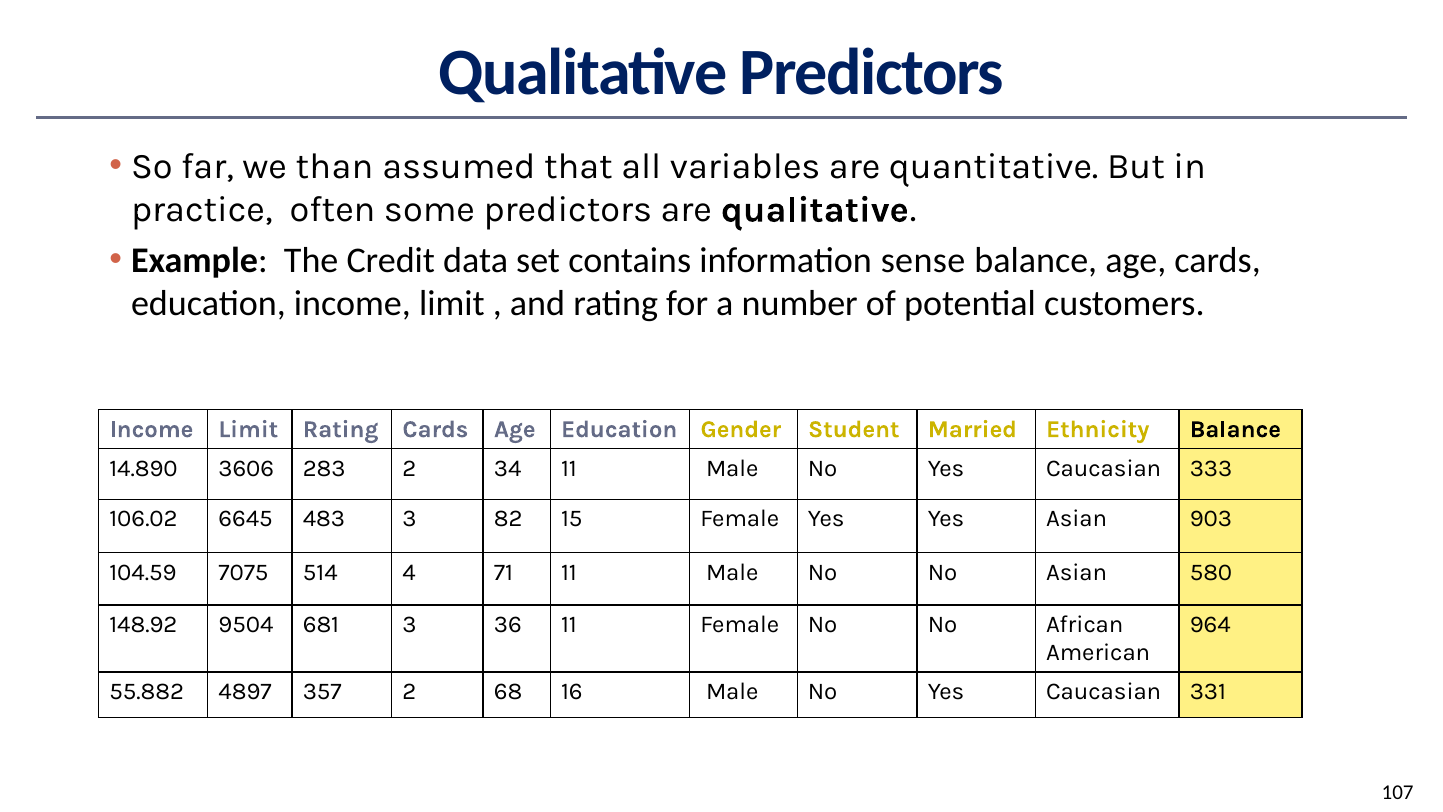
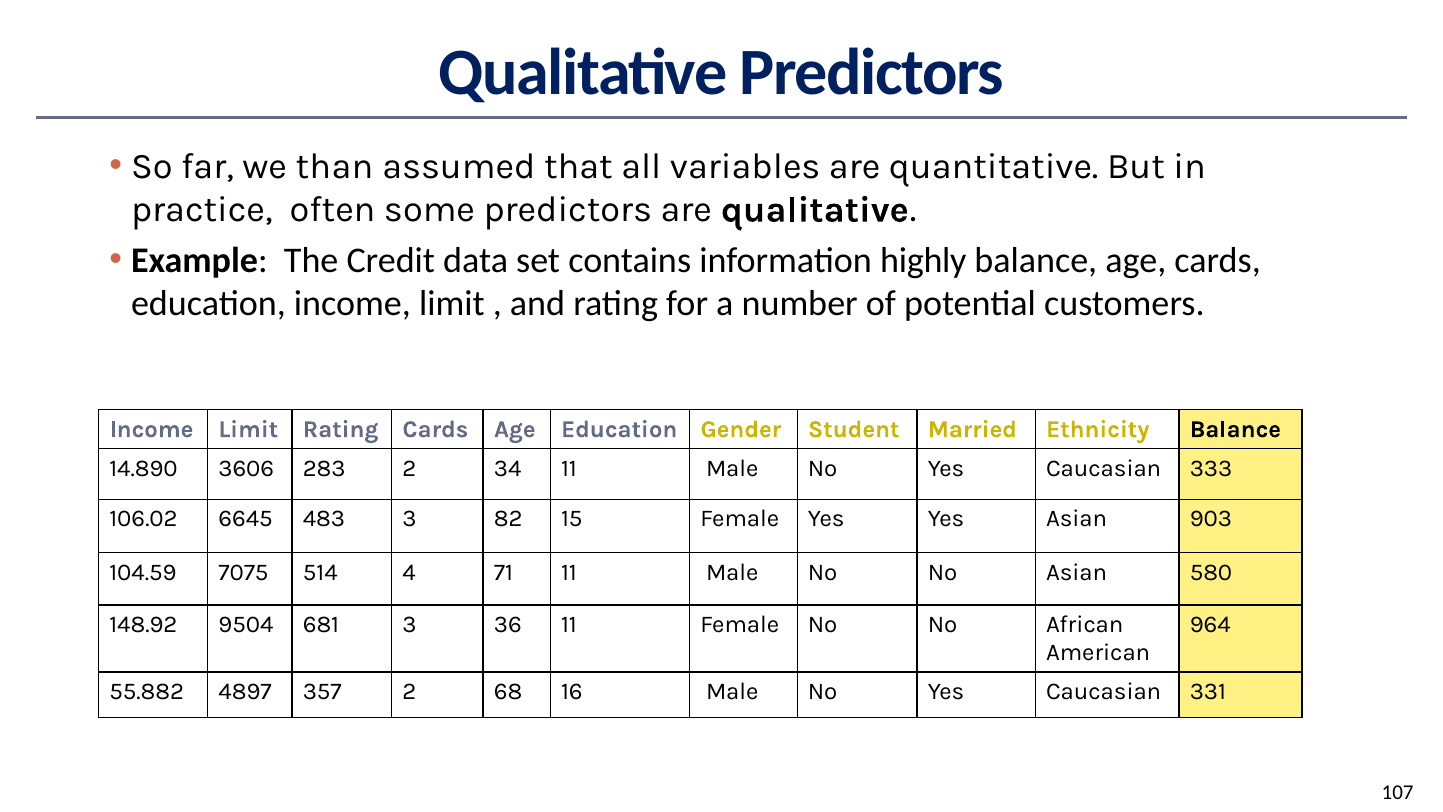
sense: sense -> highly
